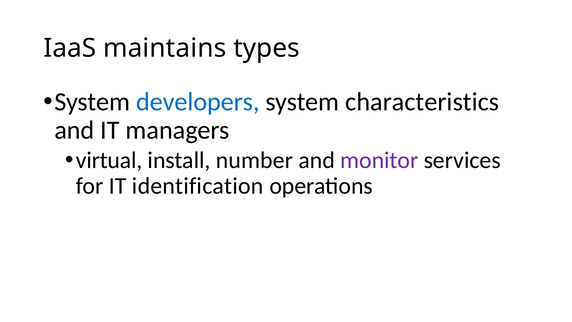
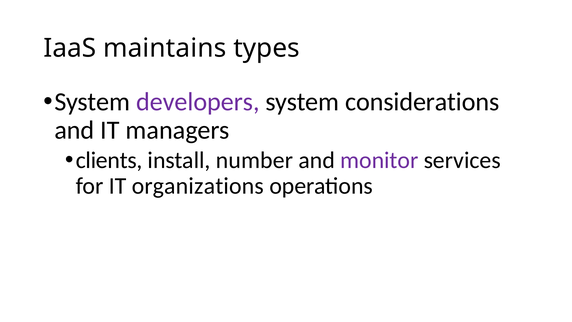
developers colour: blue -> purple
characteristics: characteristics -> considerations
virtual: virtual -> clients
identification: identification -> organizations
